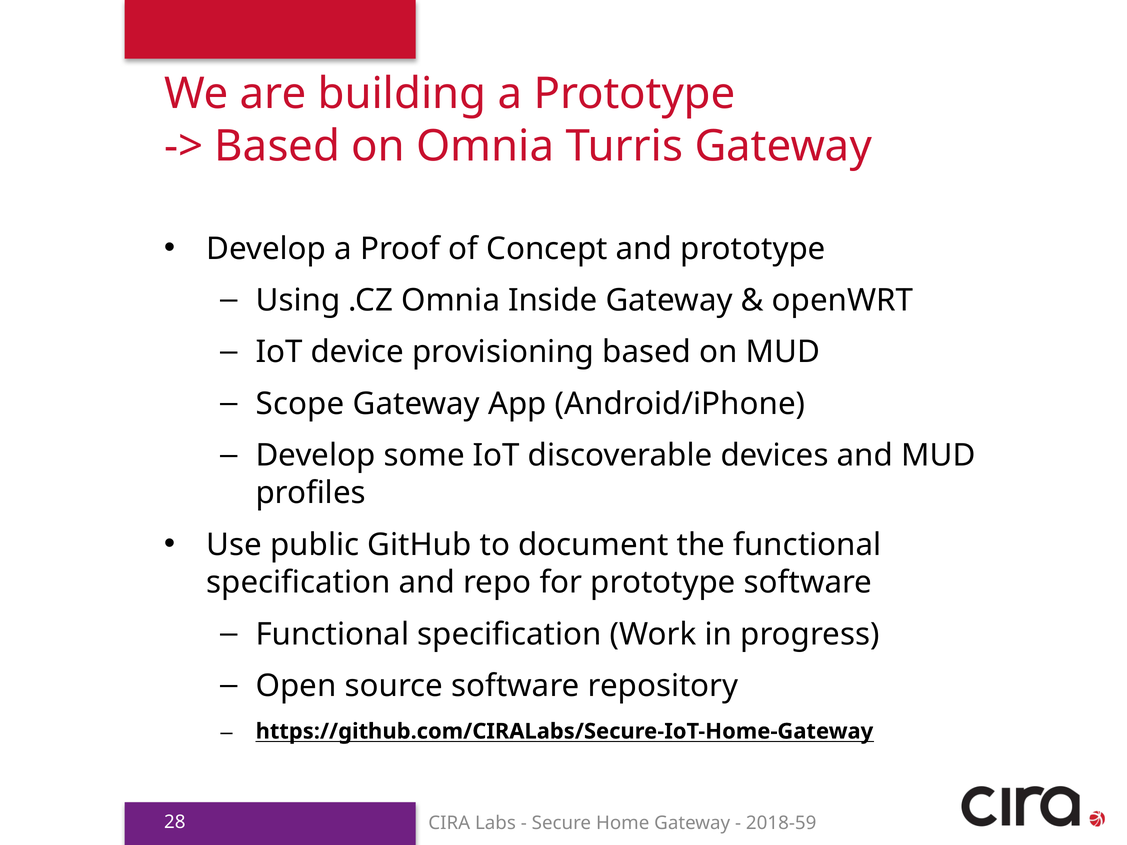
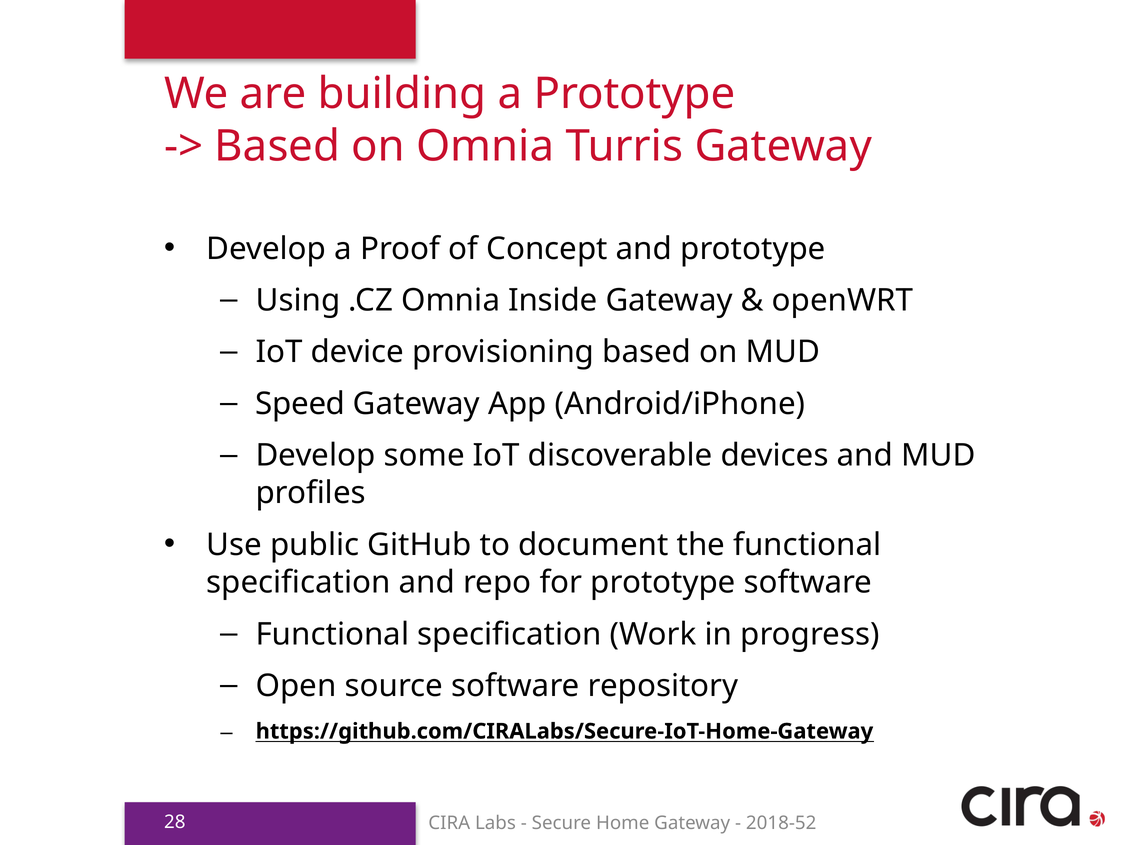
Scope: Scope -> Speed
2018-59: 2018-59 -> 2018-52
